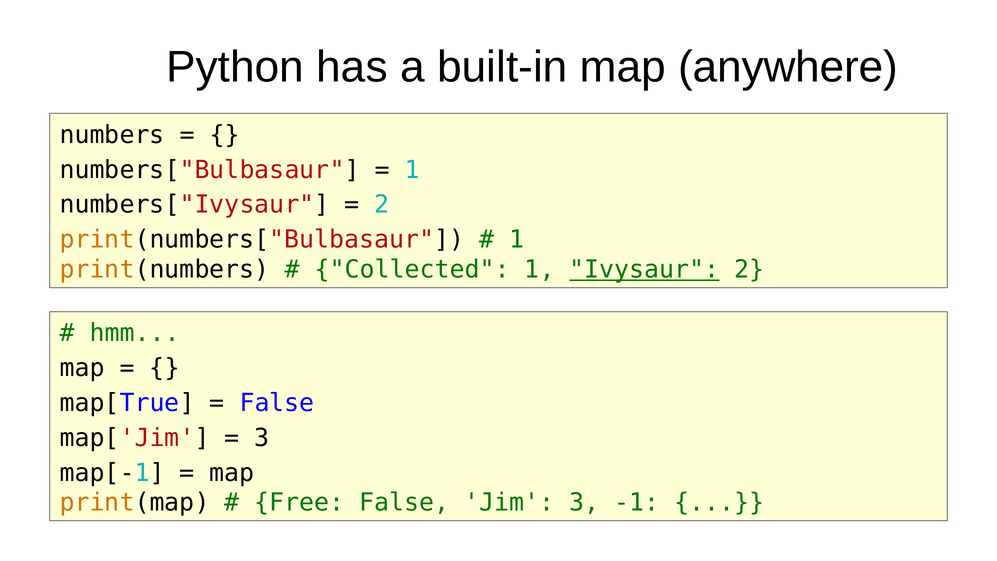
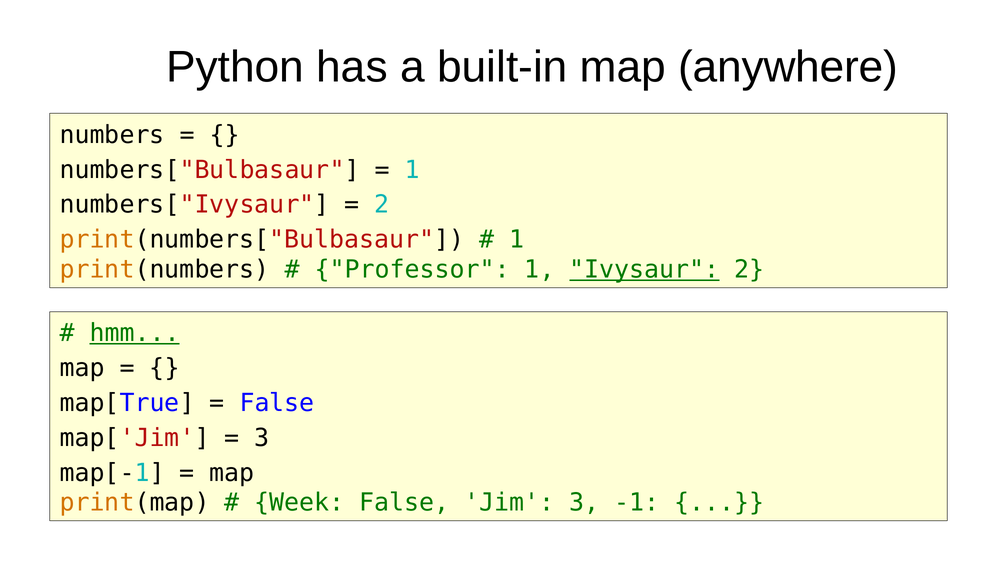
Collected: Collected -> Professor
hmm underline: none -> present
Free: Free -> Week
